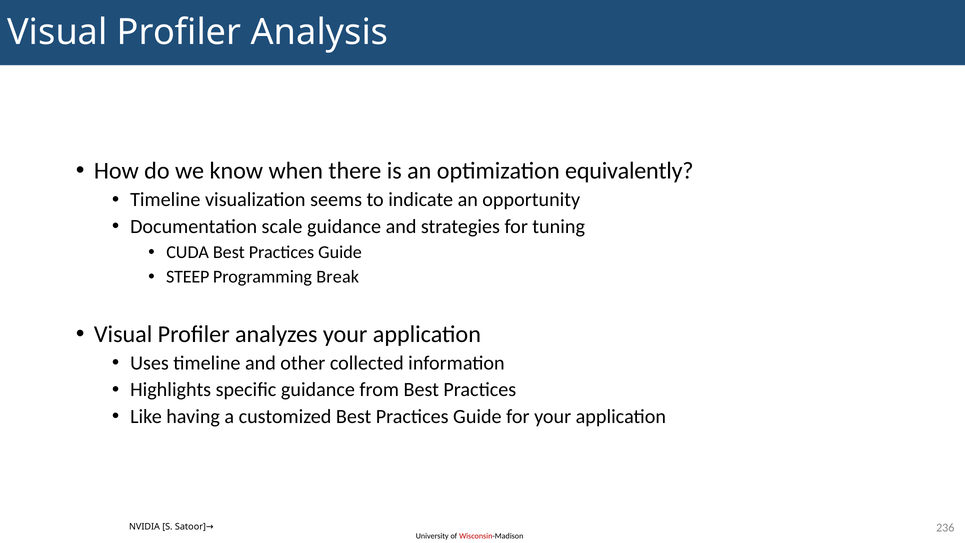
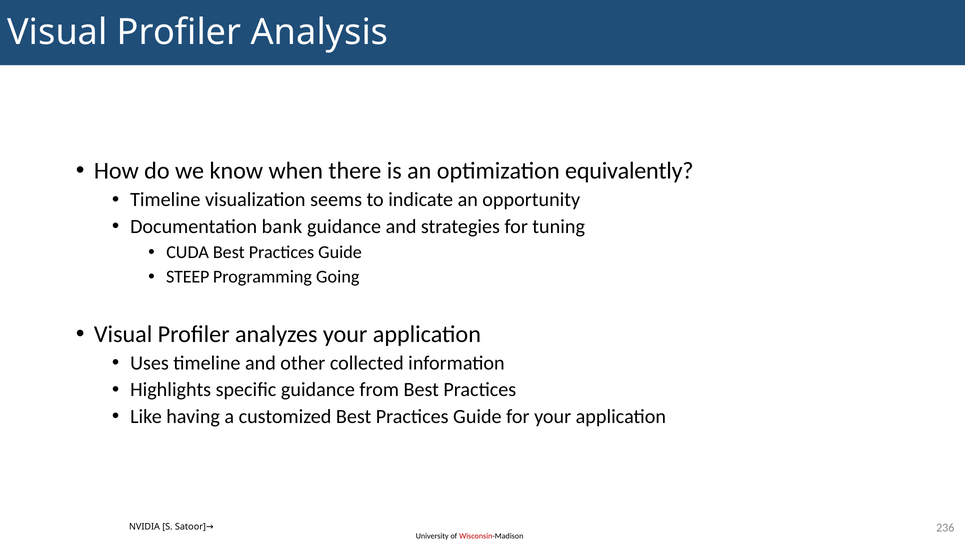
scale: scale -> bank
Break: Break -> Going
